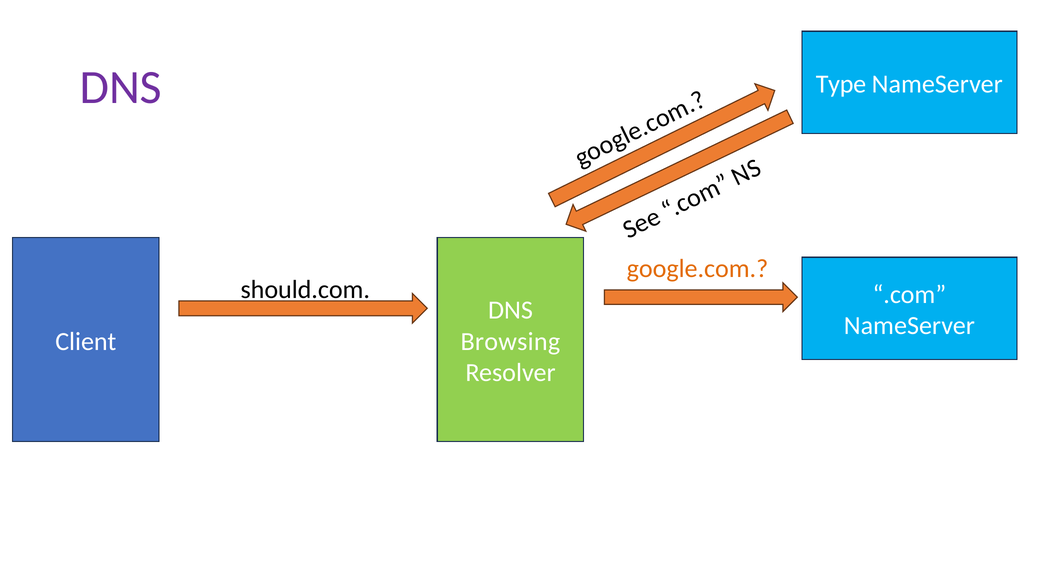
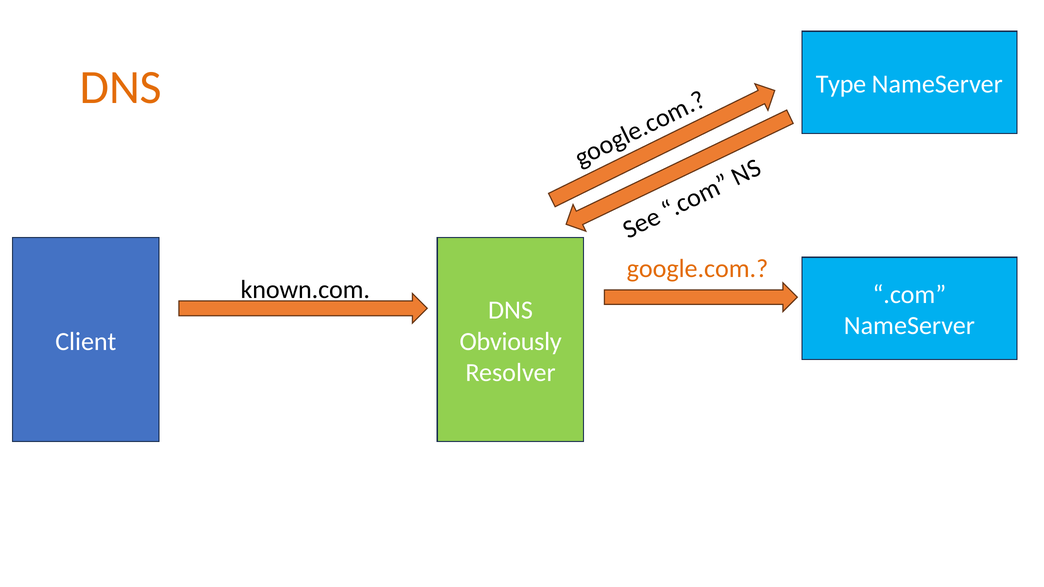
DNS at (121, 88) colour: purple -> orange
should.com: should.com -> known.com
Browsing: Browsing -> Obviously
